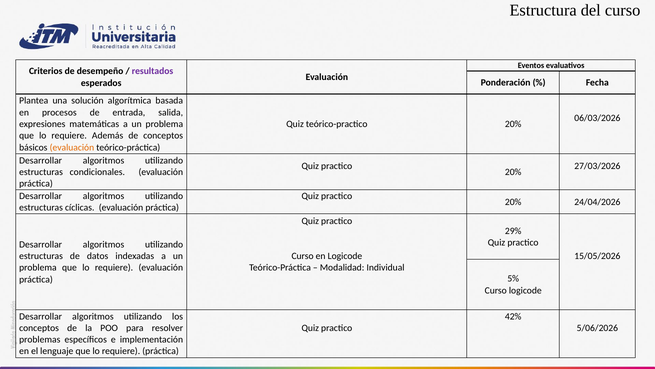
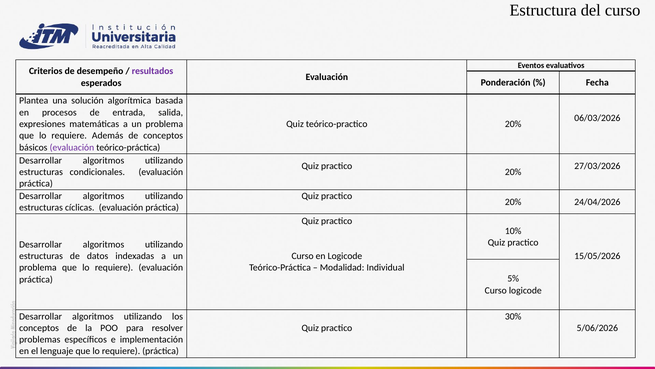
evaluación at (72, 147) colour: orange -> purple
29%: 29% -> 10%
42%: 42% -> 30%
